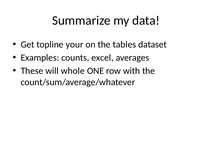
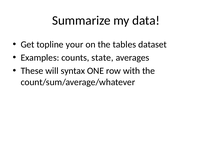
excel: excel -> state
whole: whole -> syntax
